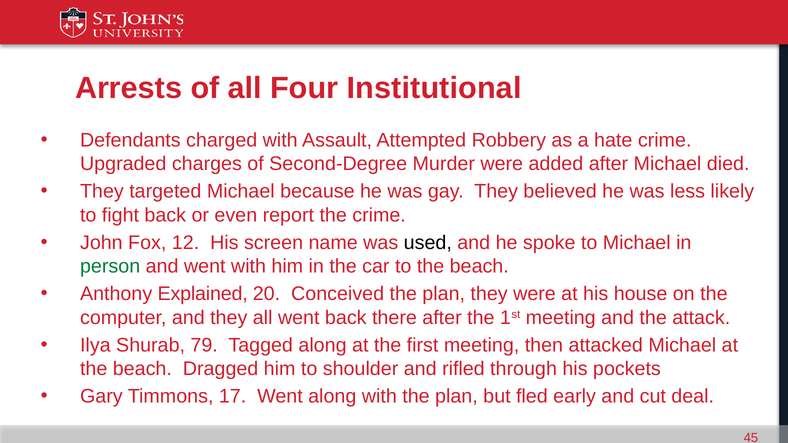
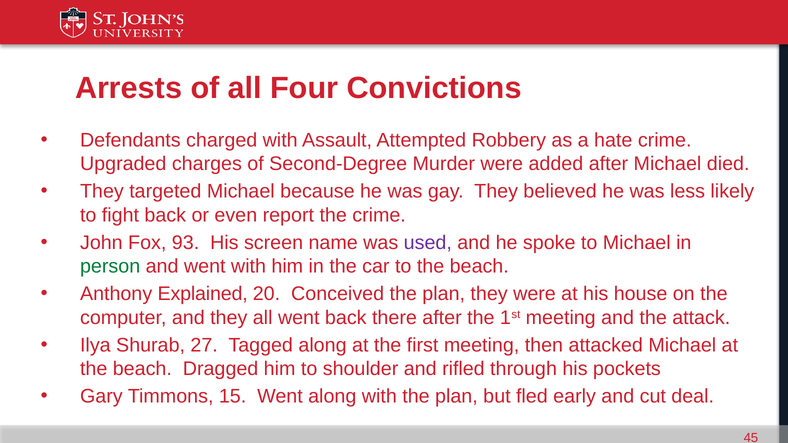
Institutional: Institutional -> Convictions
12: 12 -> 93
used colour: black -> purple
79: 79 -> 27
17: 17 -> 15
